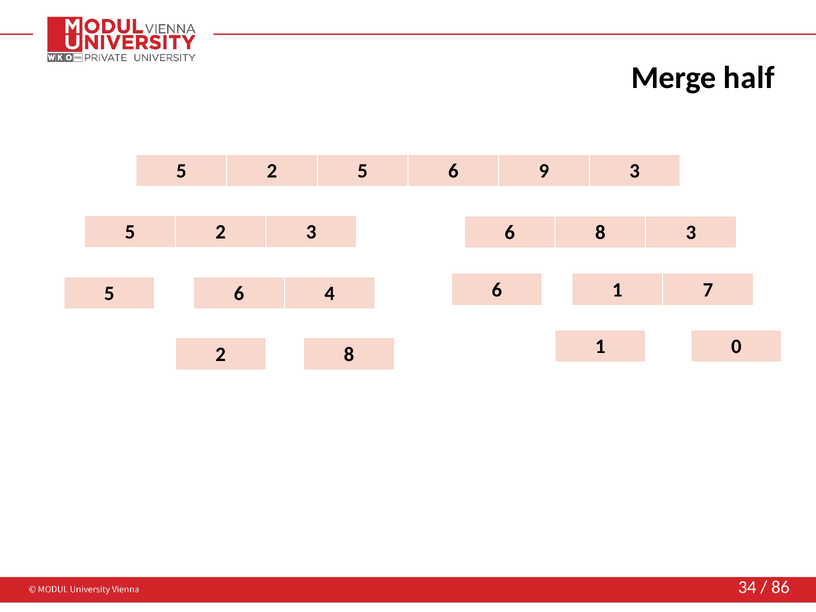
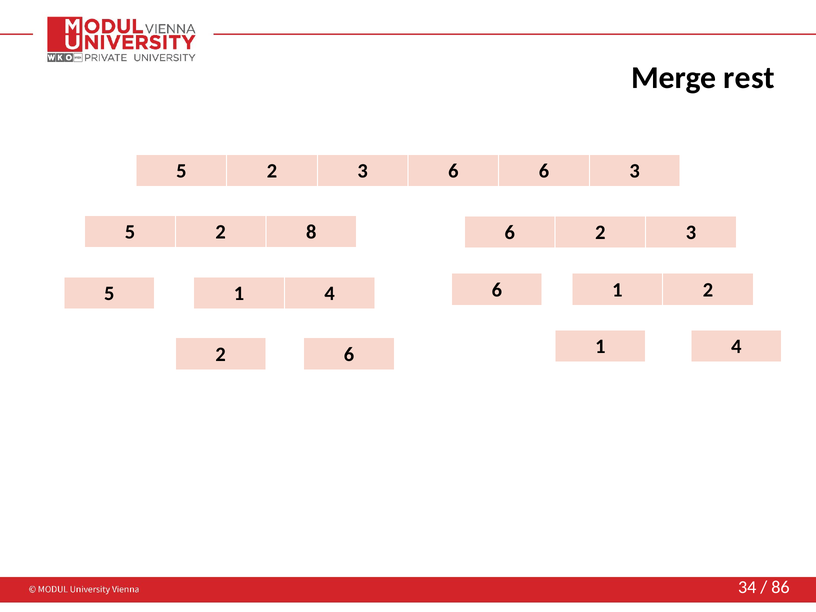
half: half -> rest
5 2 5: 5 -> 3
9 at (544, 171): 9 -> 6
2 3: 3 -> 8
6 8: 8 -> 2
1 7: 7 -> 2
6 at (239, 294): 6 -> 1
0 at (736, 347): 0 -> 4
2 8: 8 -> 6
